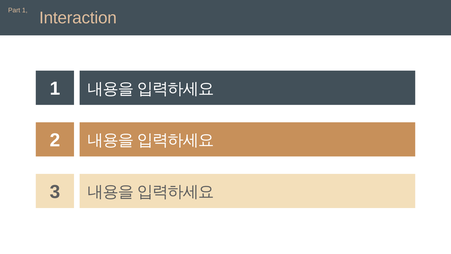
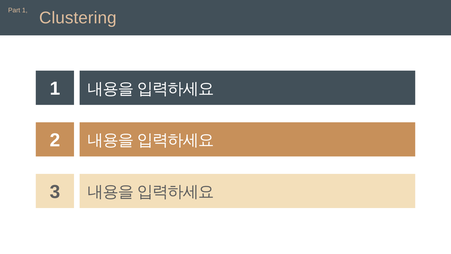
Interaction: Interaction -> Clustering
